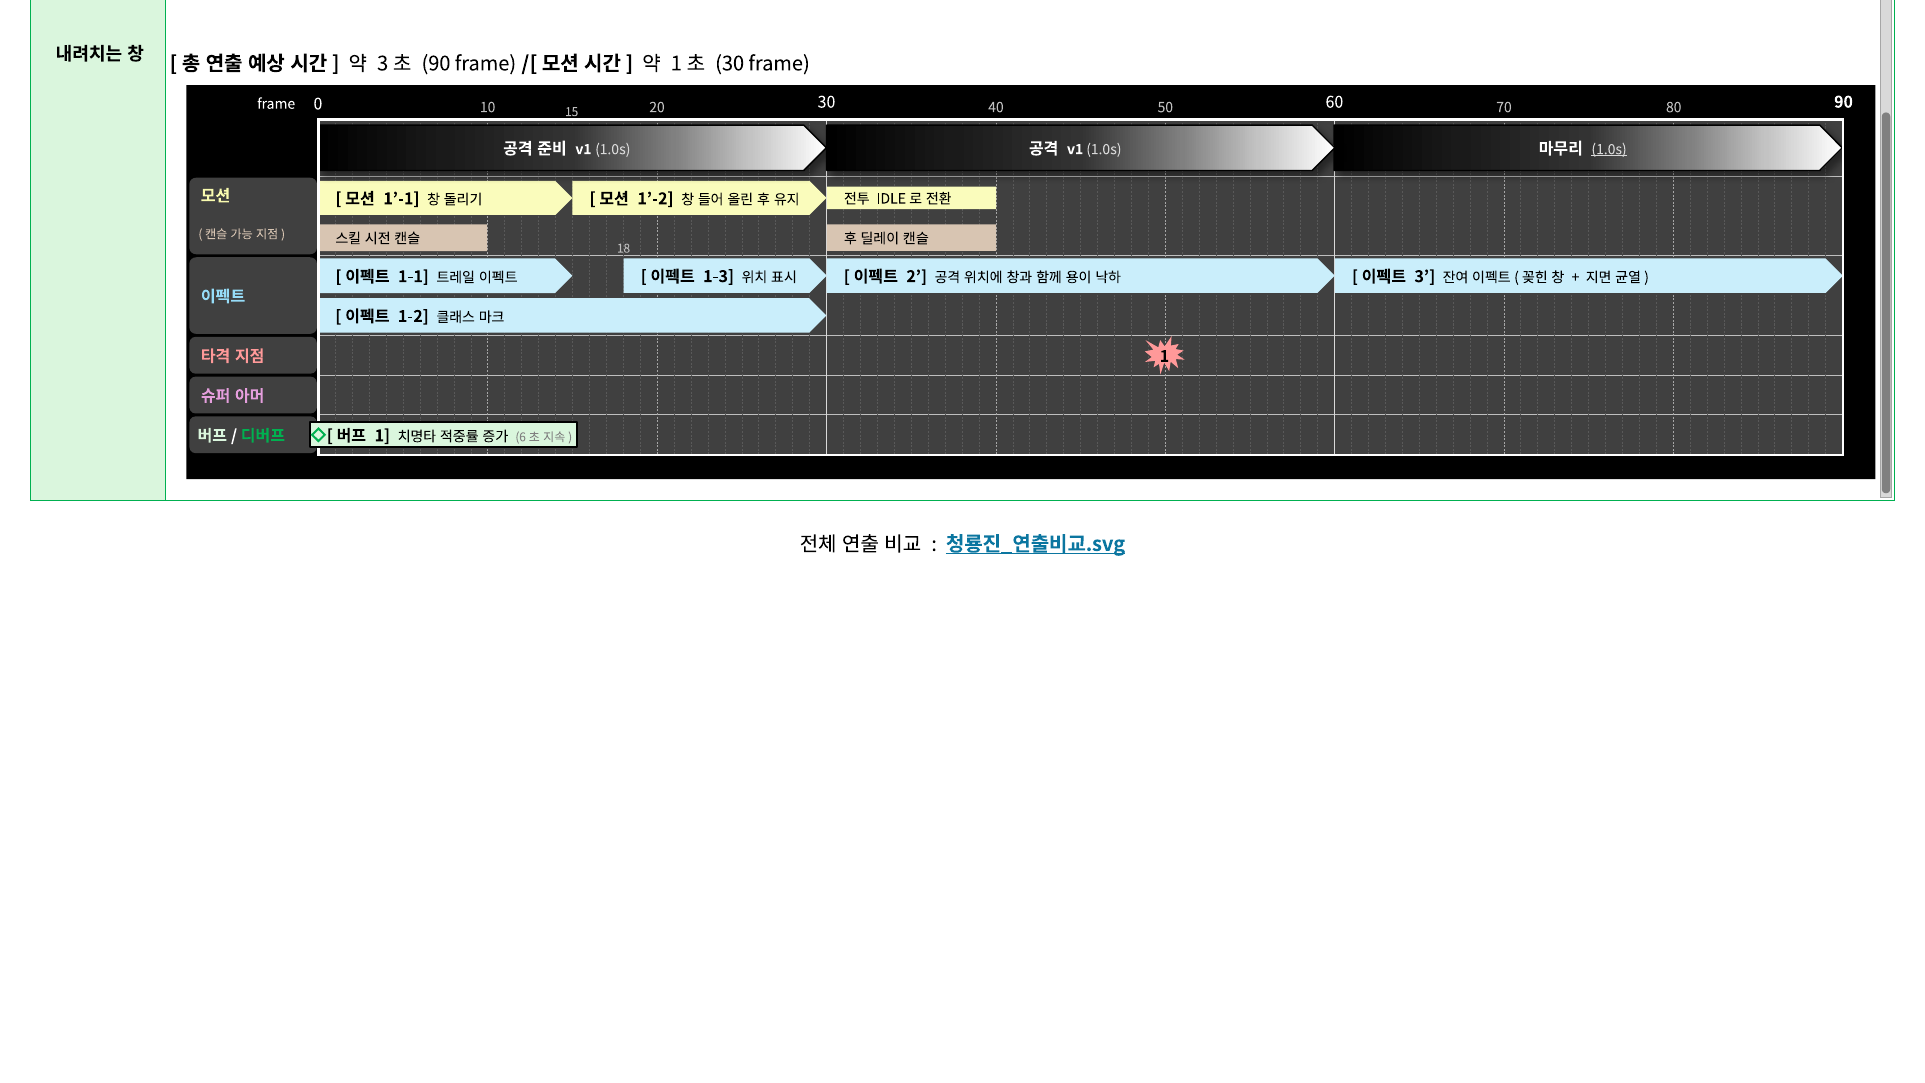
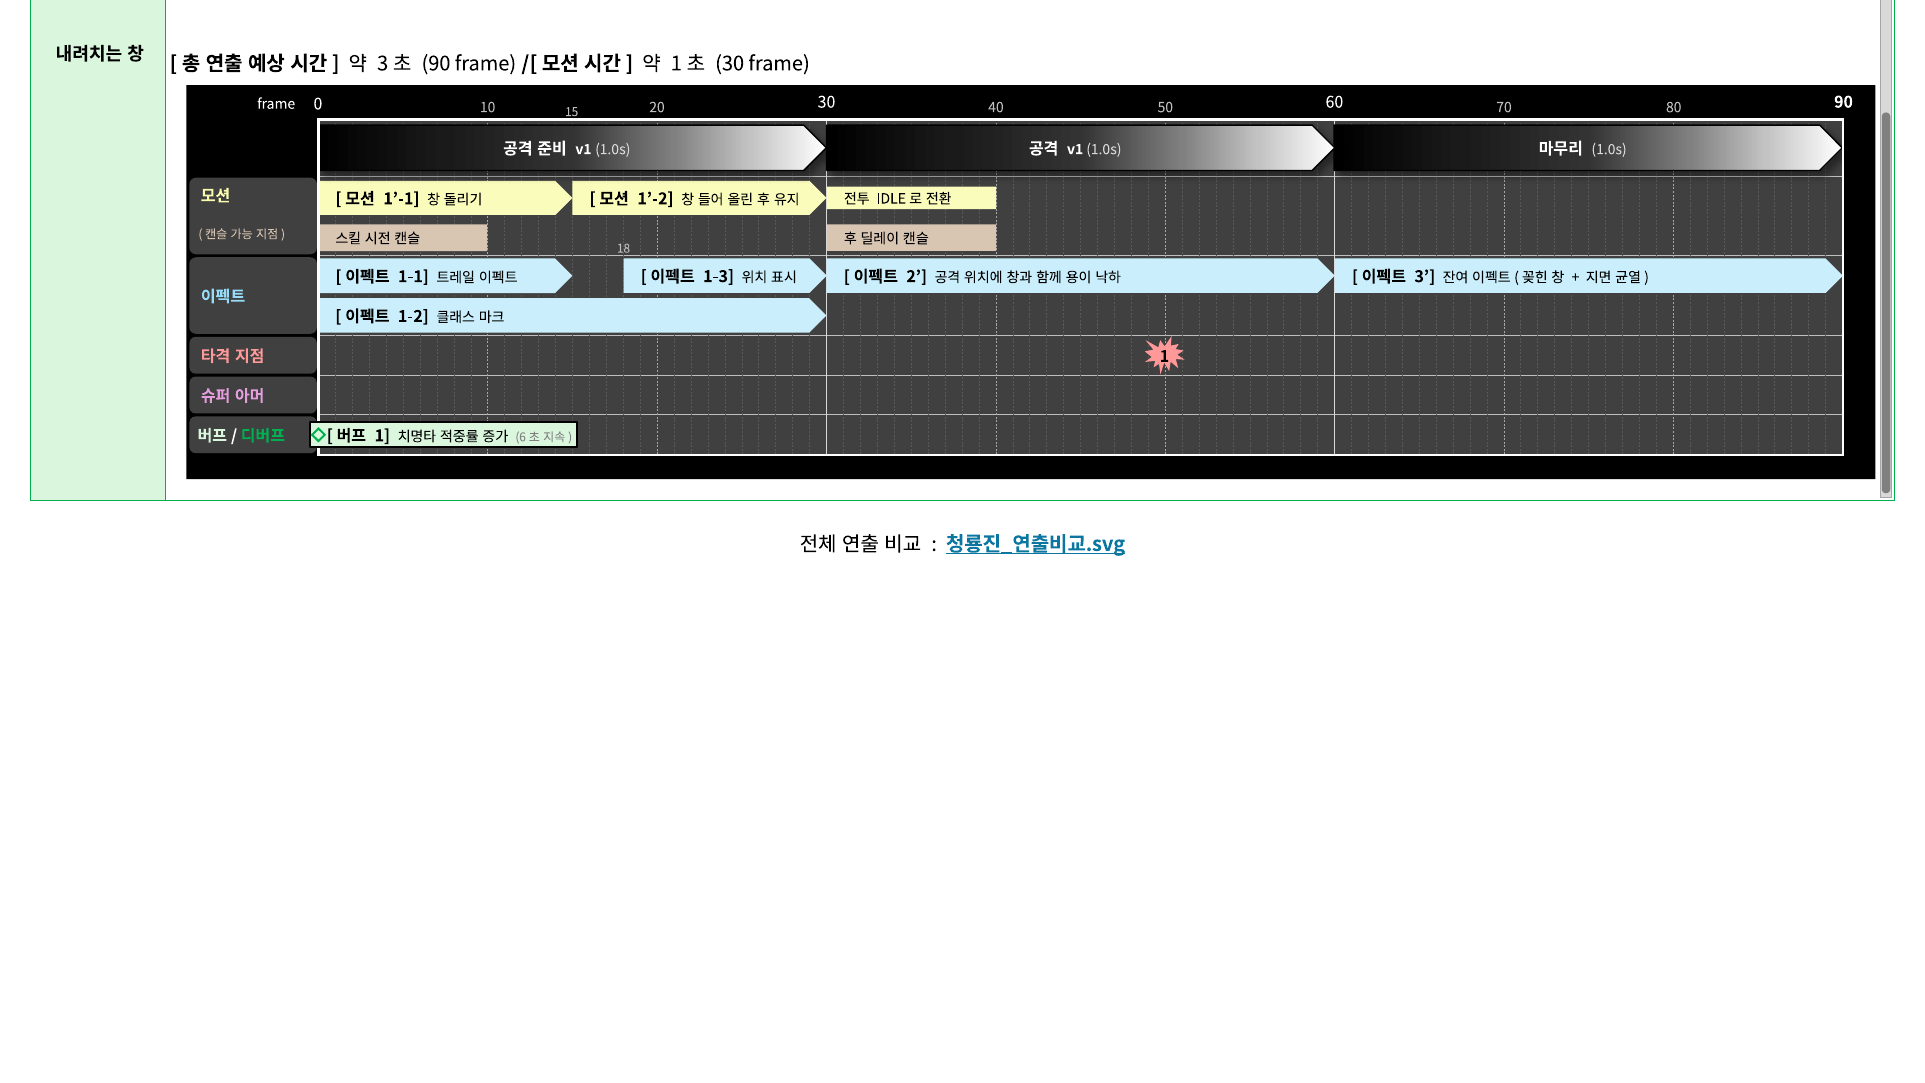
1.0s at (1609, 150) underline: present -> none
